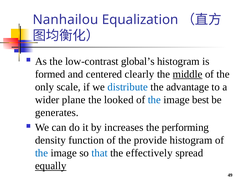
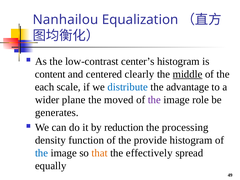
global’s: global’s -> center’s
formed: formed -> content
only: only -> each
looked: looked -> moved
the at (154, 100) colour: blue -> purple
best: best -> role
increases: increases -> reduction
performing: performing -> processing
that colour: blue -> orange
equally underline: present -> none
